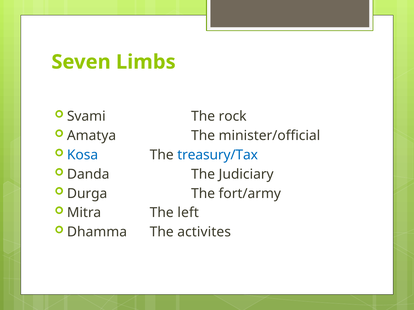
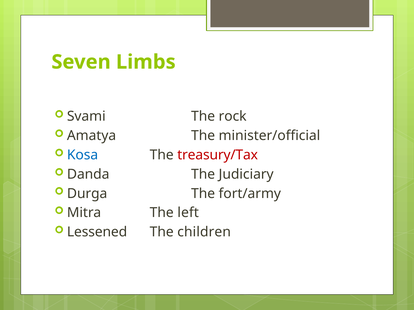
treasury/Tax colour: blue -> red
Dhamma: Dhamma -> Lessened
activites: activites -> children
